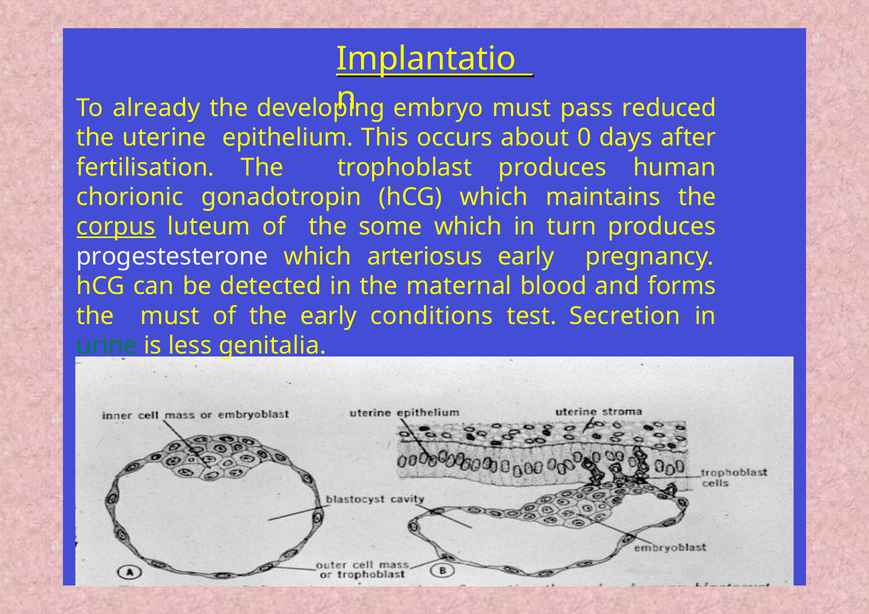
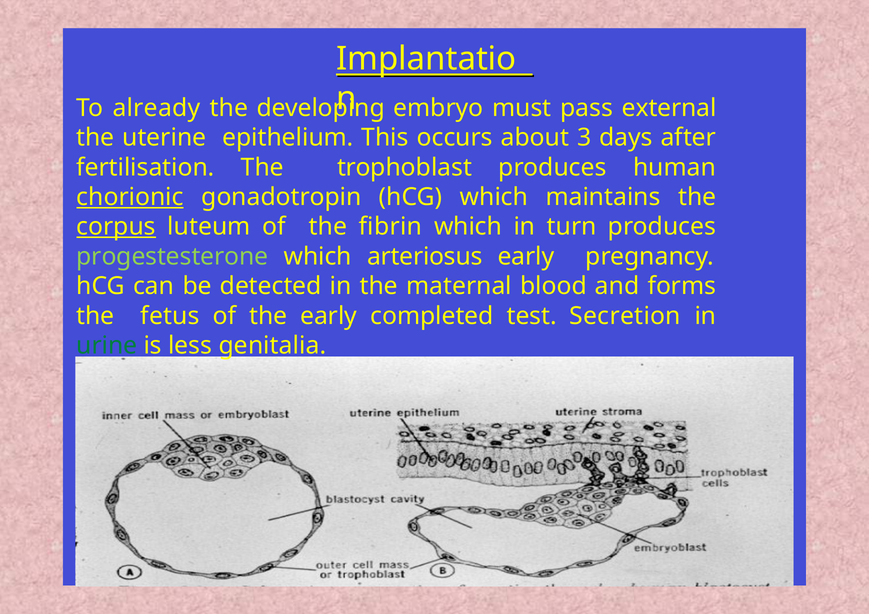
reduced: reduced -> external
0: 0 -> 3
chorionic underline: none -> present
some: some -> fibrin
progestesterone colour: white -> light green
the must: must -> fetus
conditions: conditions -> completed
